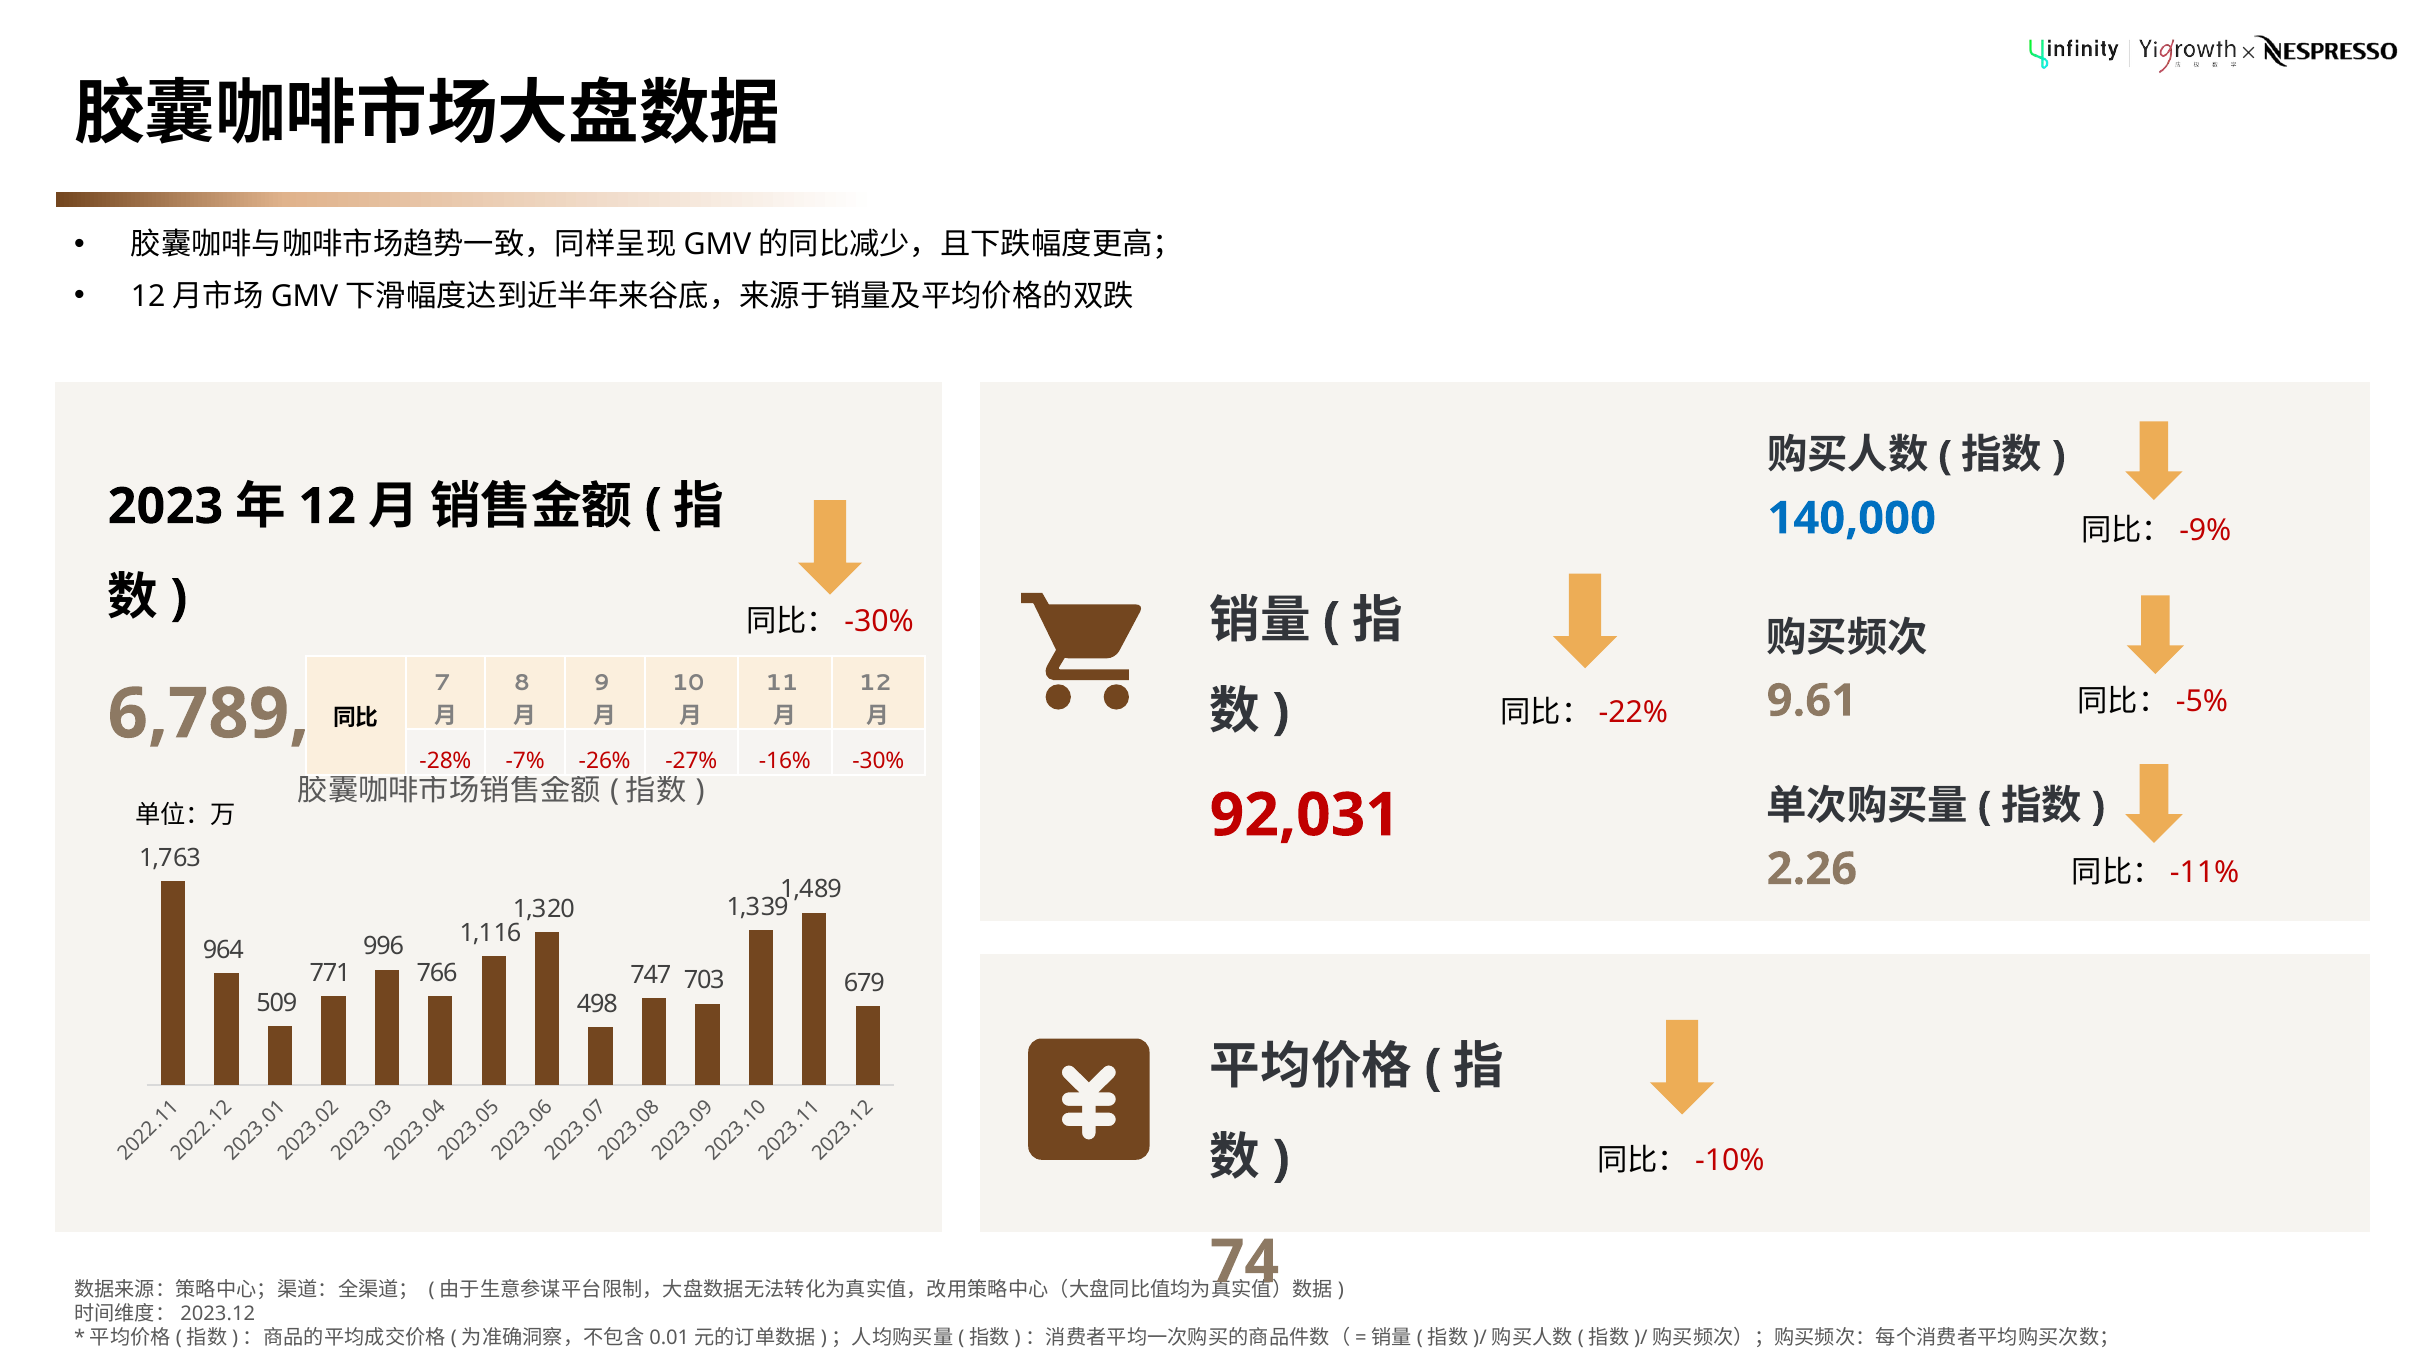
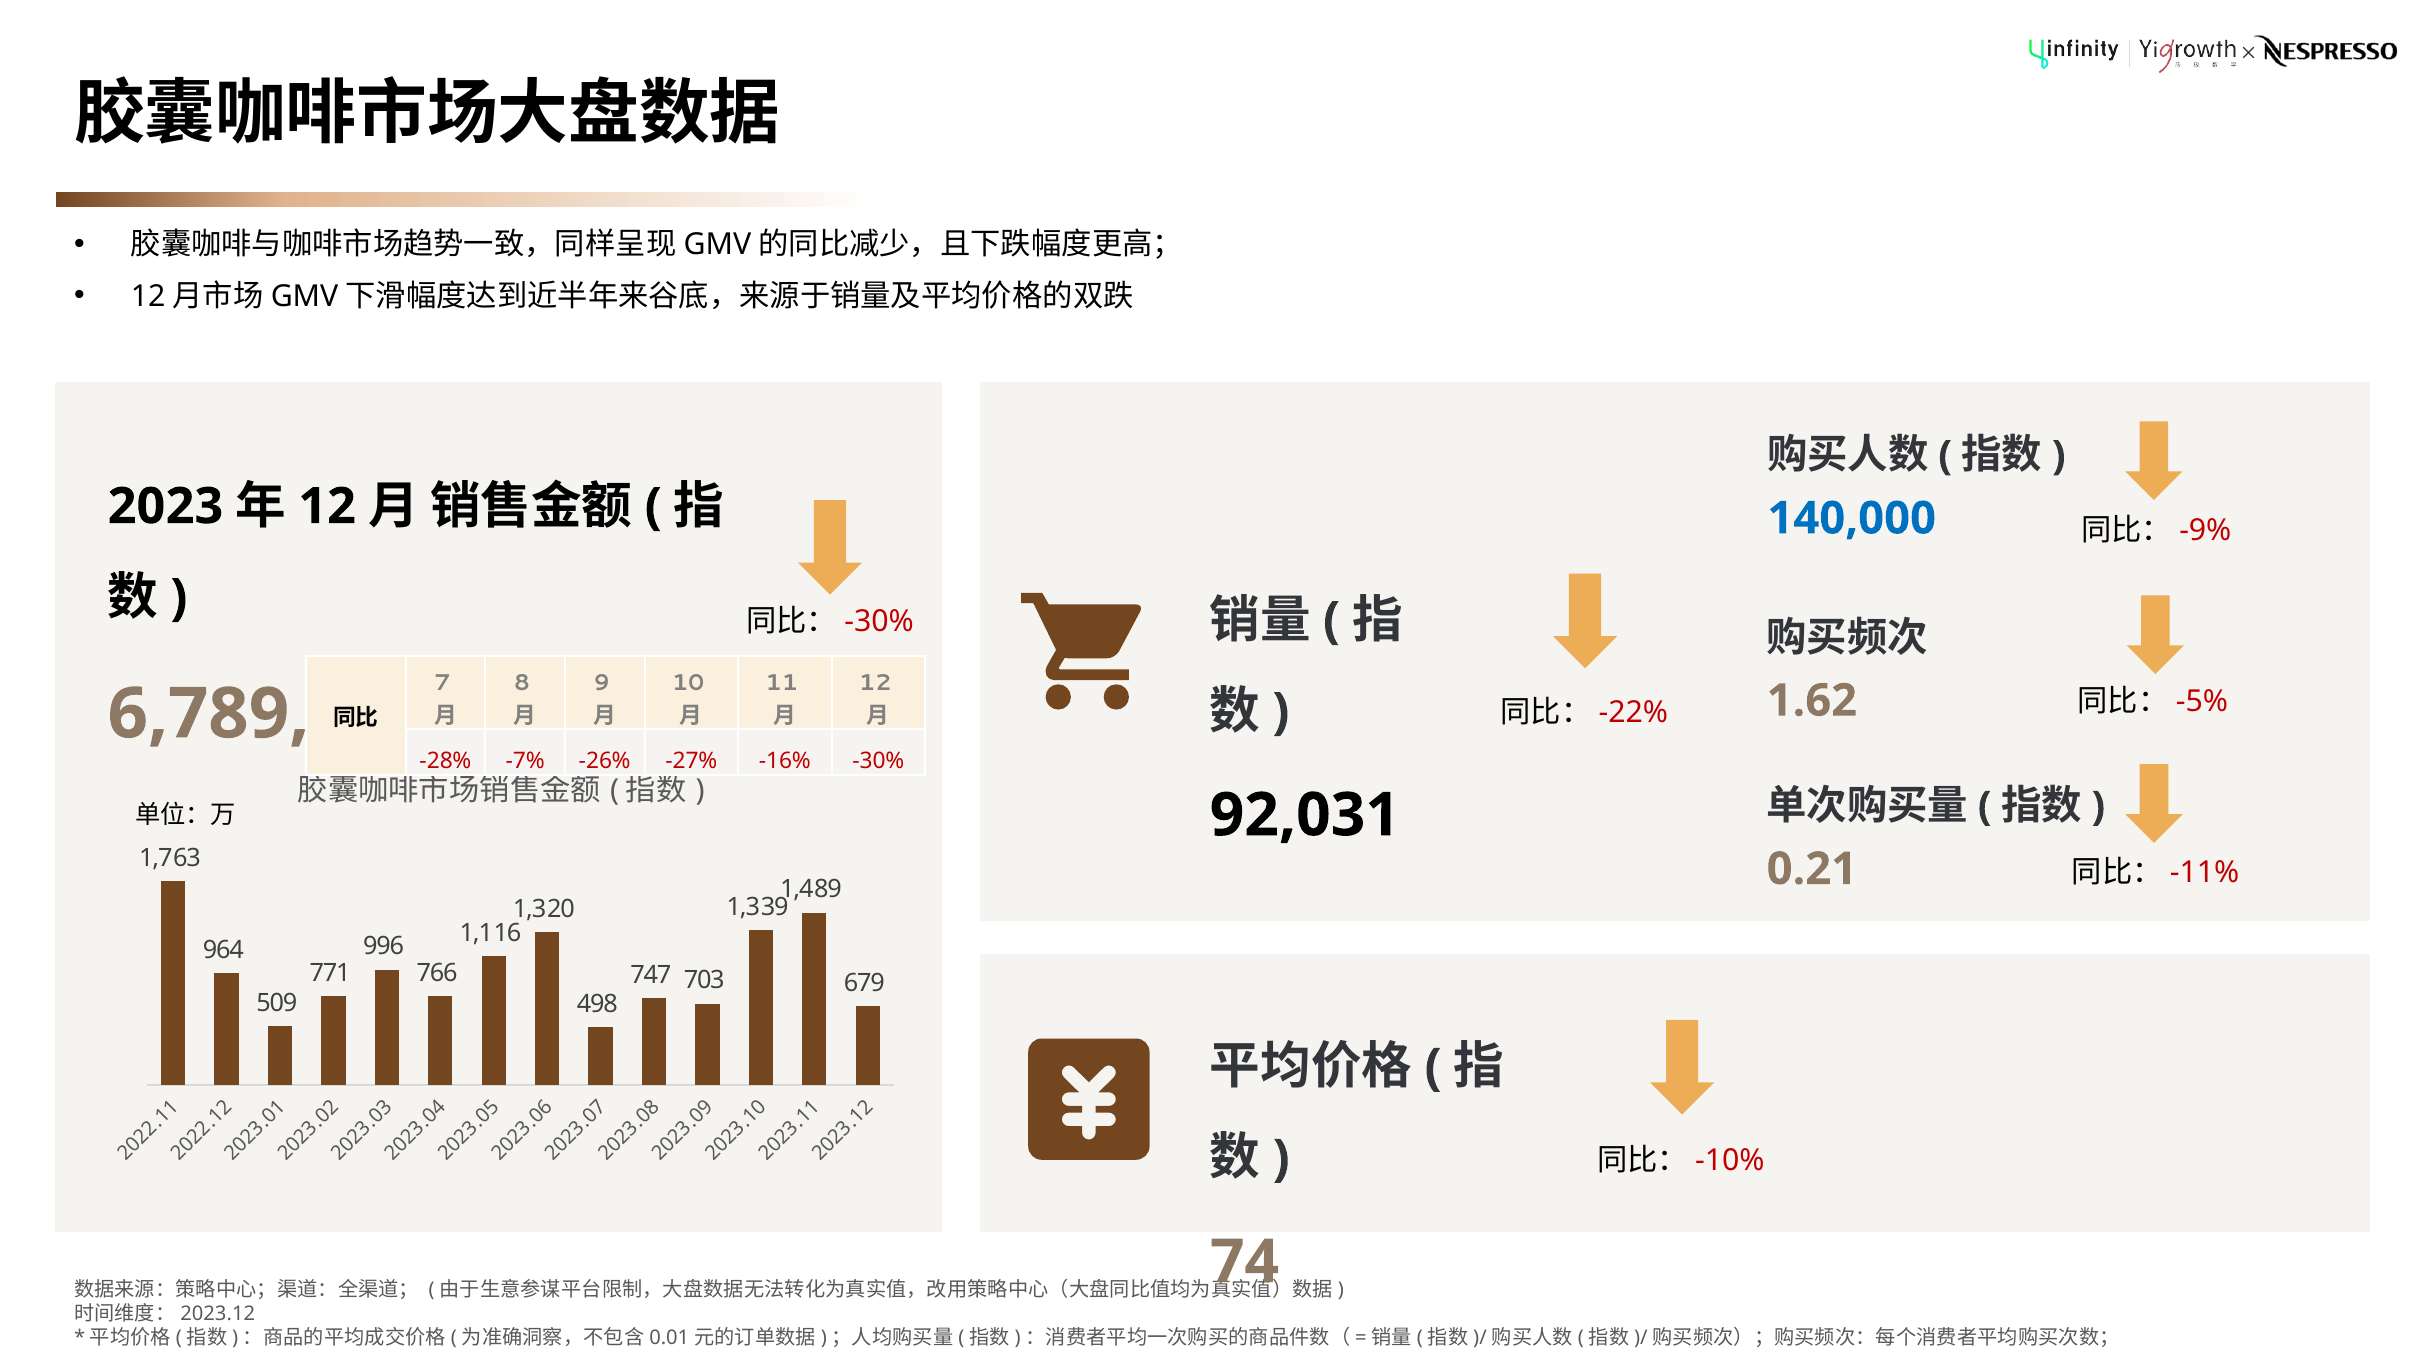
9.61: 9.61 -> 1.62
92,031 colour: red -> black
2.26: 2.26 -> 0.21
